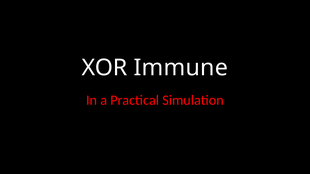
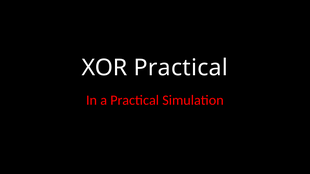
XOR Immune: Immune -> Practical
